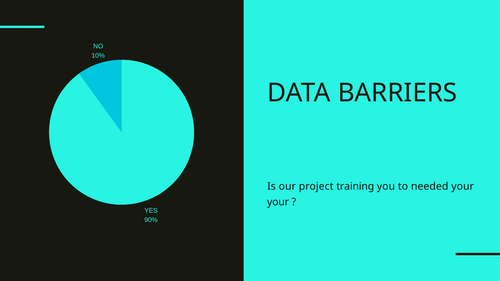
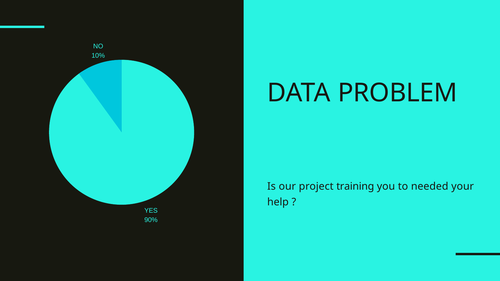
BARRIERS: BARRIERS -> PROBLEM
your at (278, 202): your -> help
